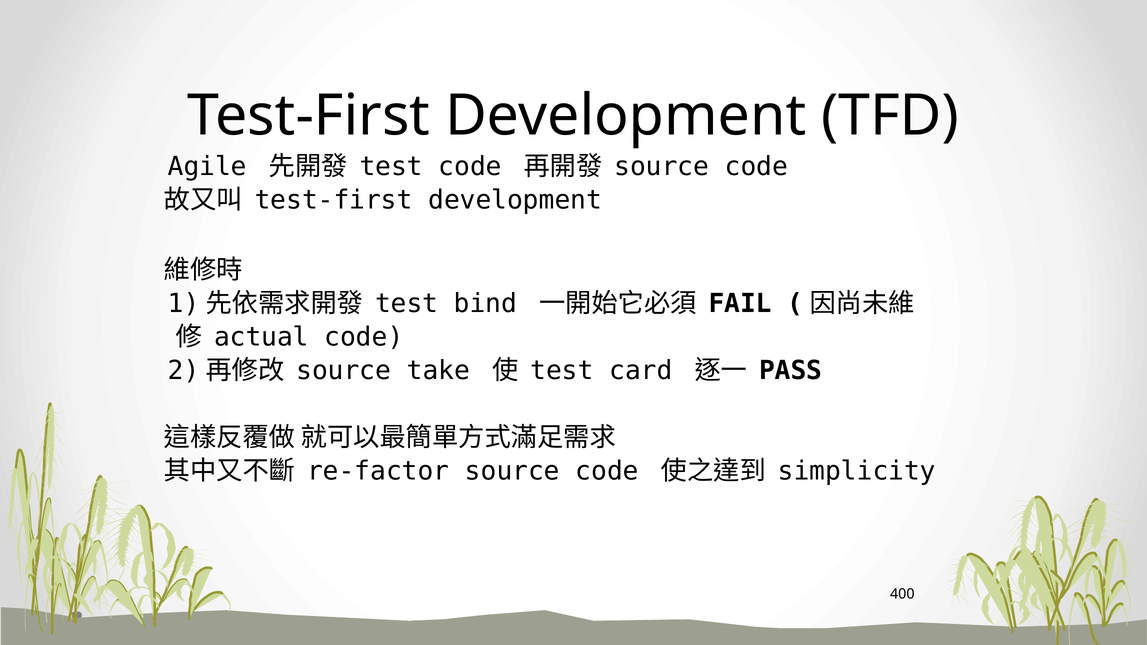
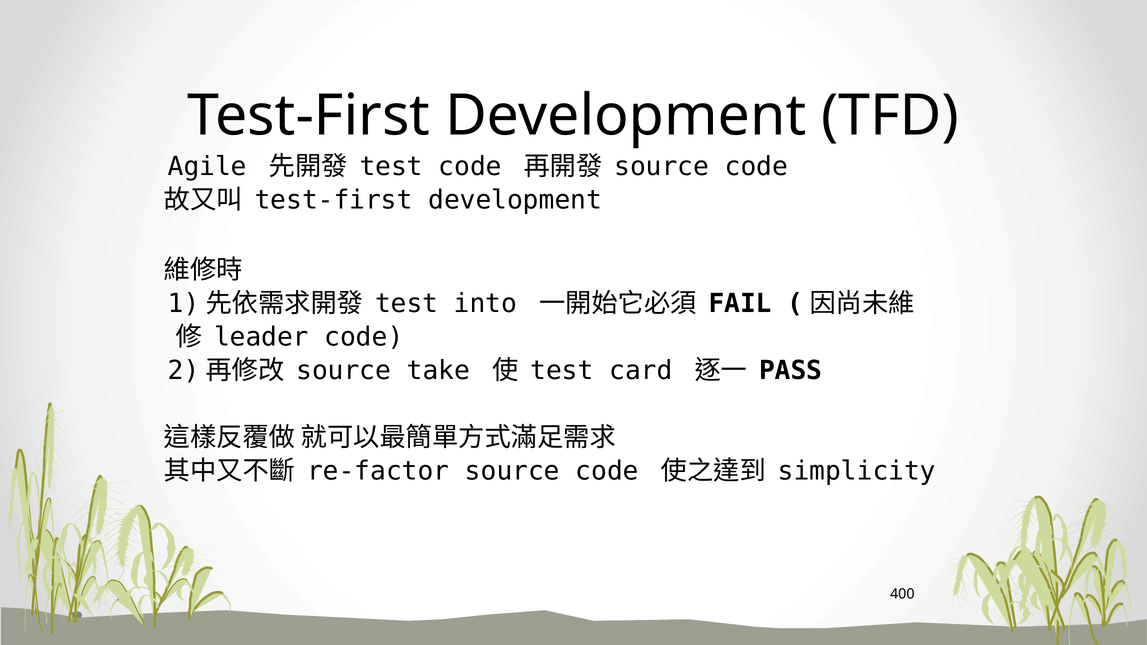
bind: bind -> into
actual: actual -> leader
